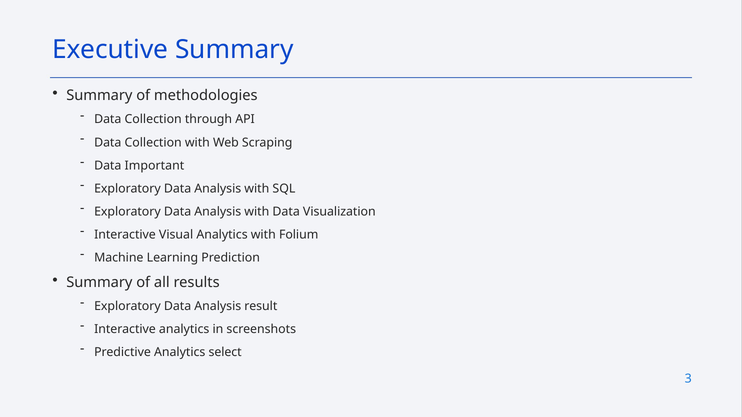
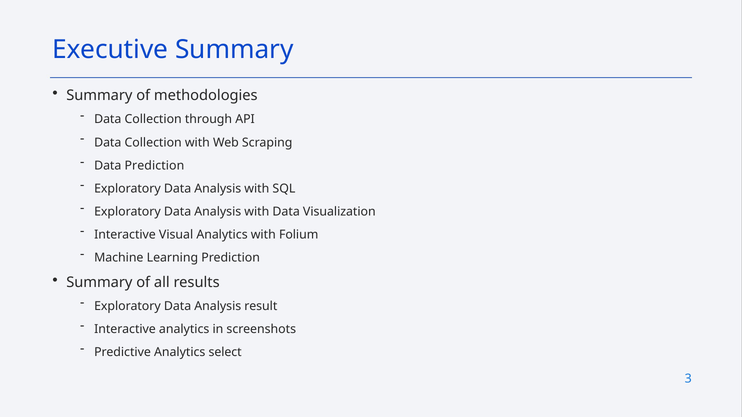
Data Important: Important -> Prediction
